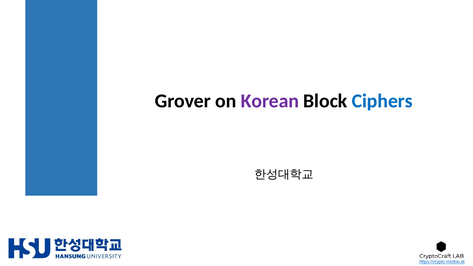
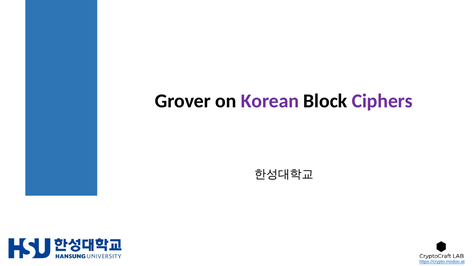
Ciphers colour: blue -> purple
